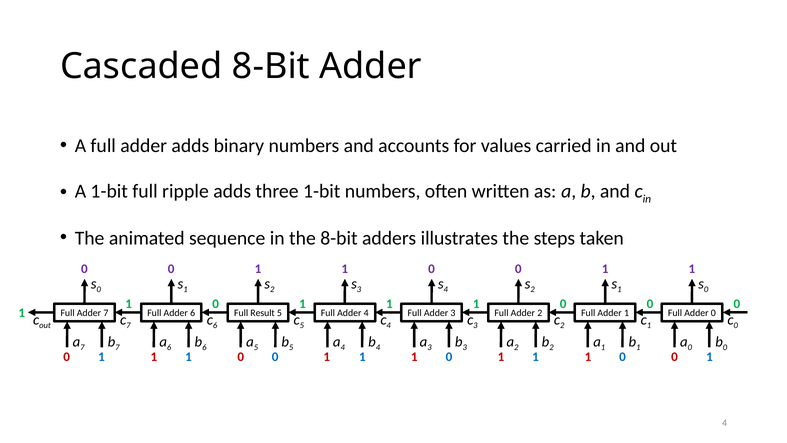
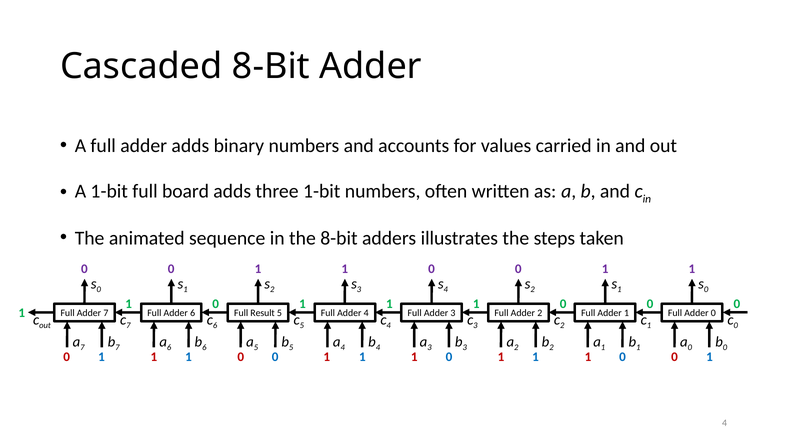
ripple: ripple -> board
